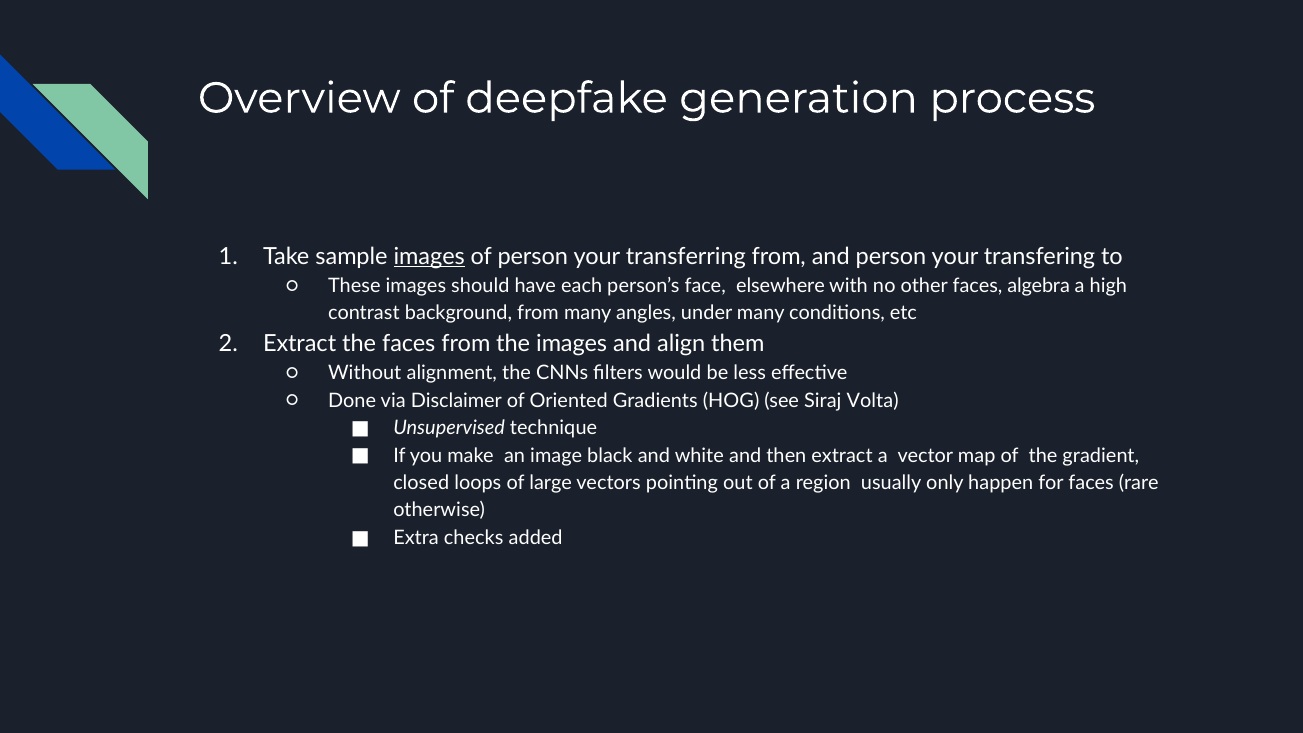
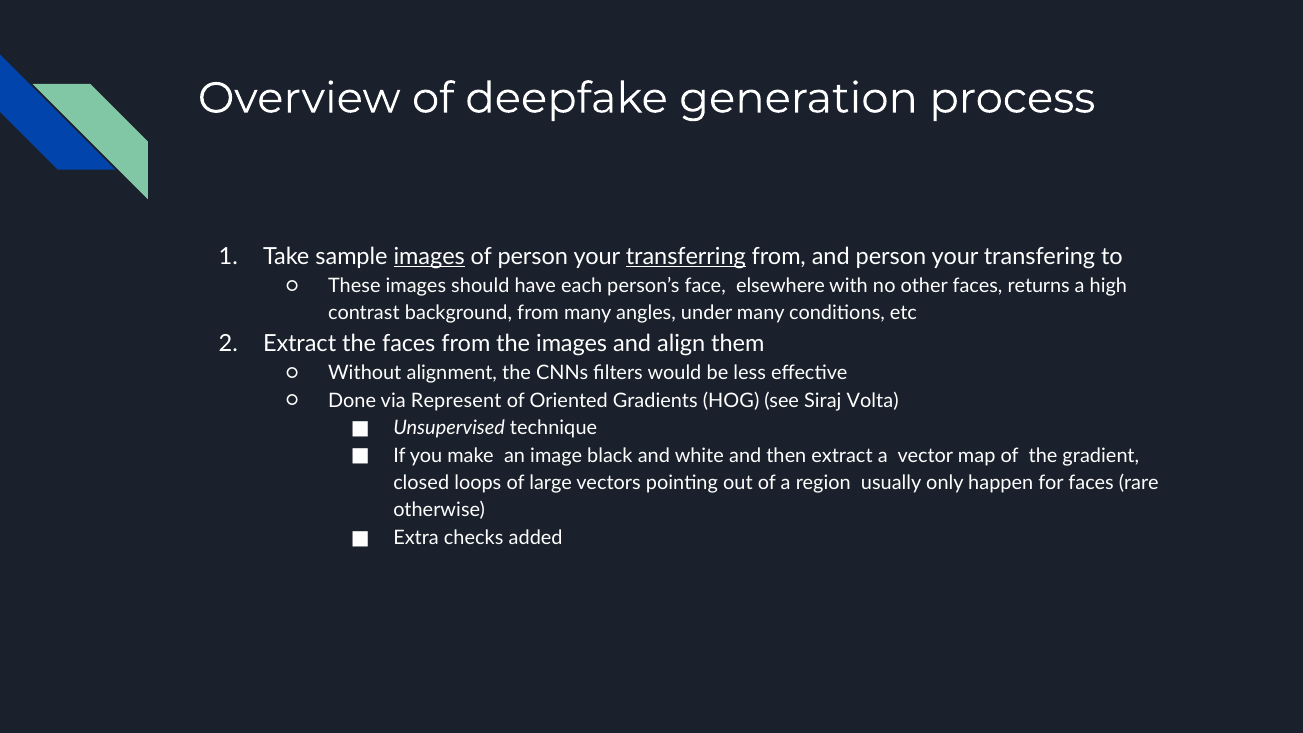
transferring underline: none -> present
algebra: algebra -> returns
Disclaimer: Disclaimer -> Represent
